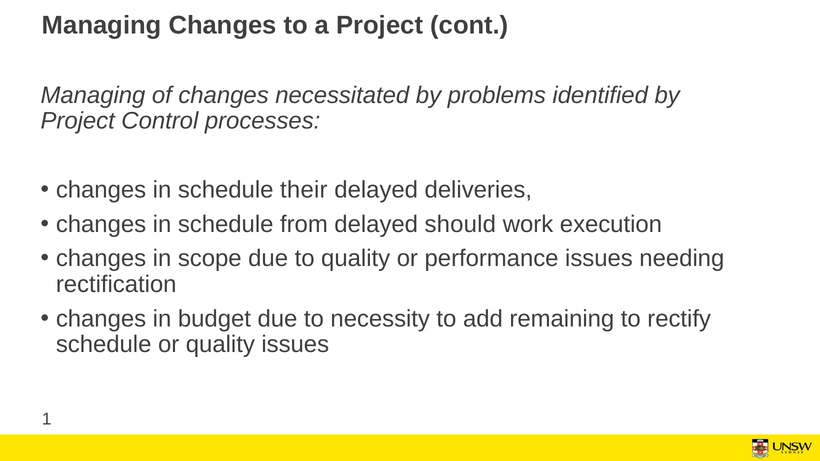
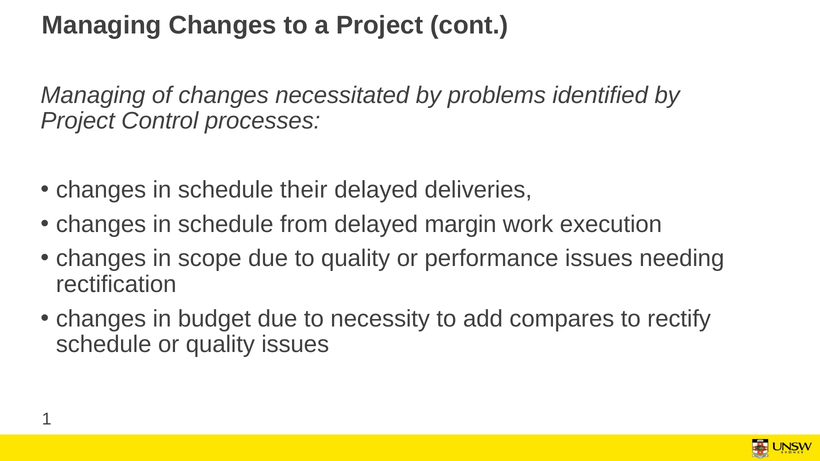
should: should -> margin
remaining: remaining -> compares
